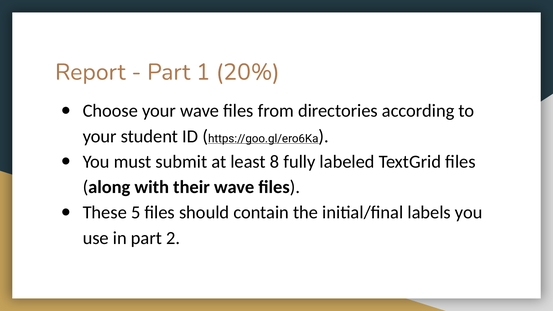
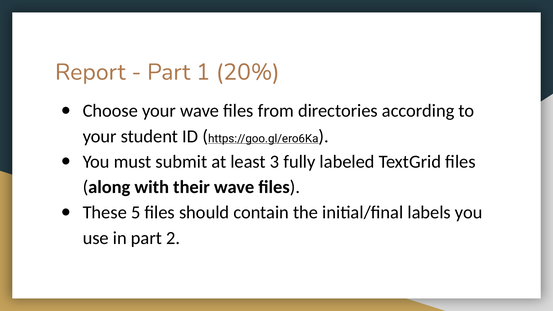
8: 8 -> 3
